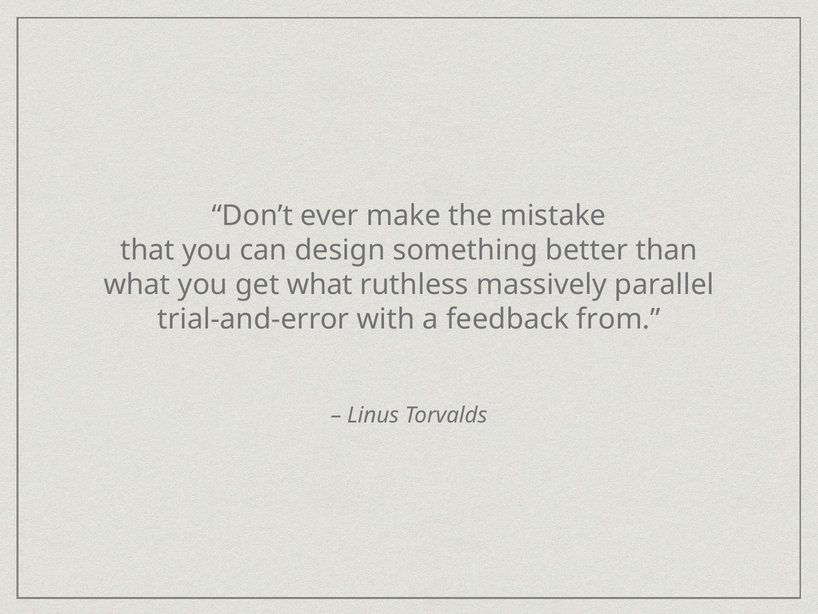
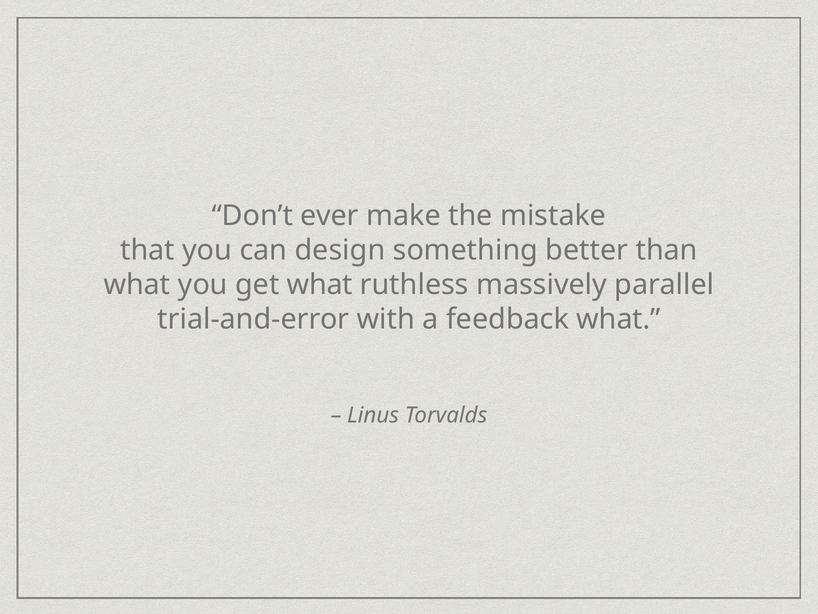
feedback from: from -> what
